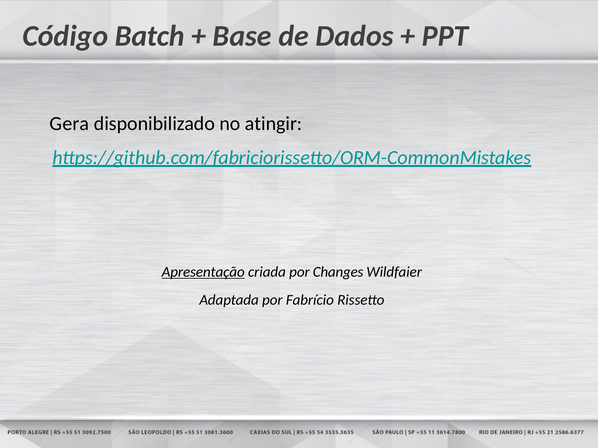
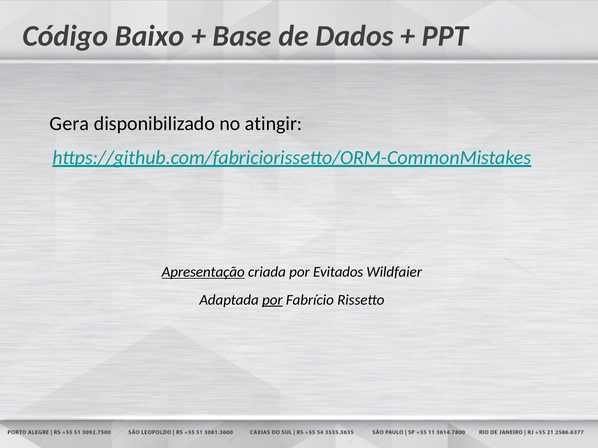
Batch: Batch -> Baixo
Changes: Changes -> Evitados
por at (272, 300) underline: none -> present
